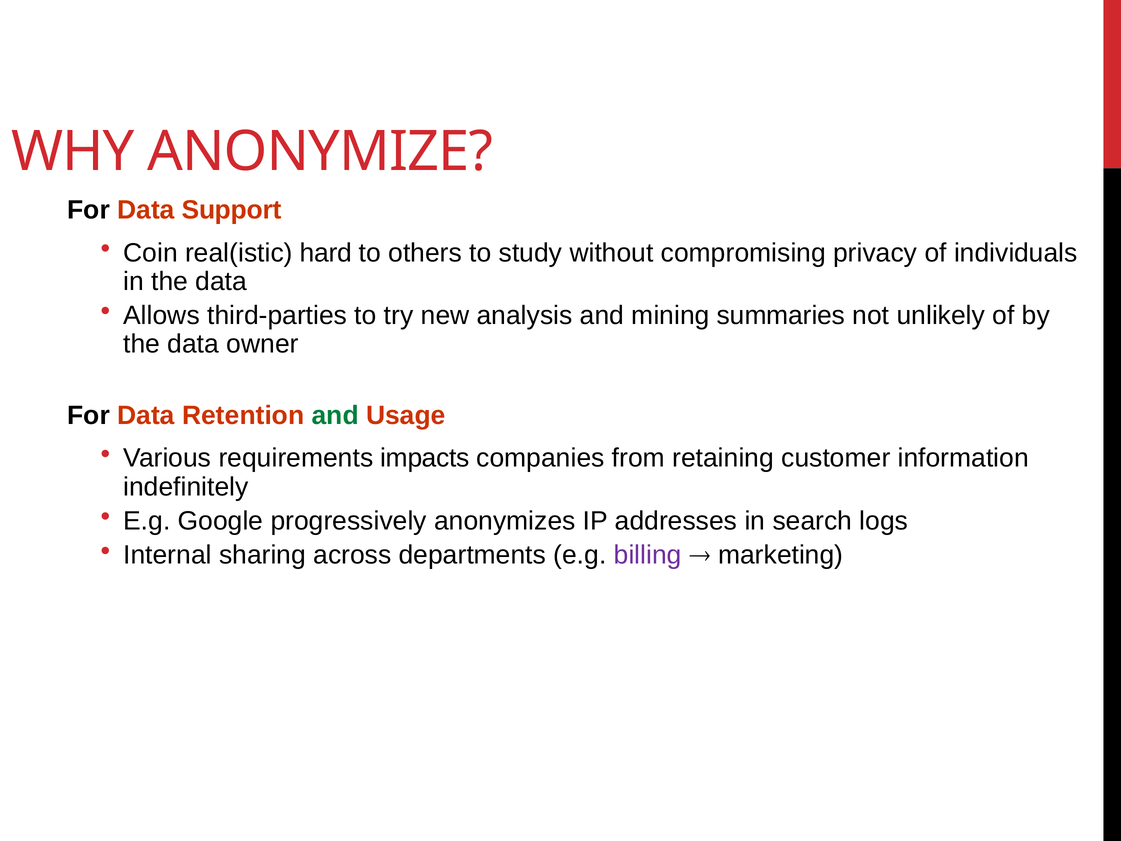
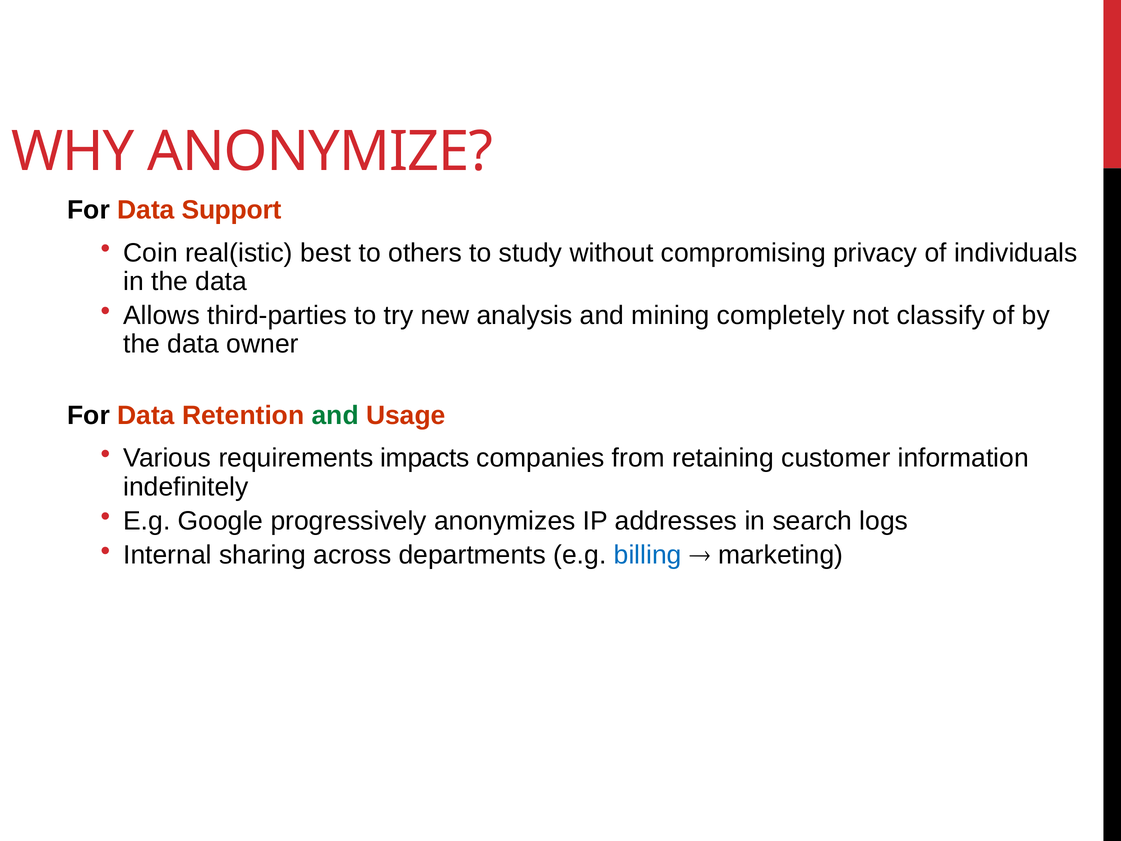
hard: hard -> best
summaries: summaries -> completely
unlikely: unlikely -> classify
billing colour: purple -> blue
